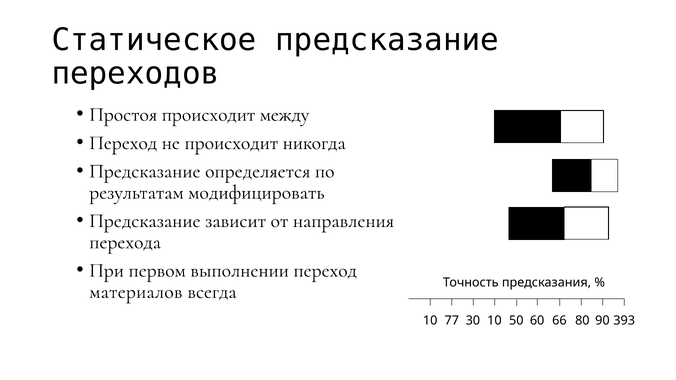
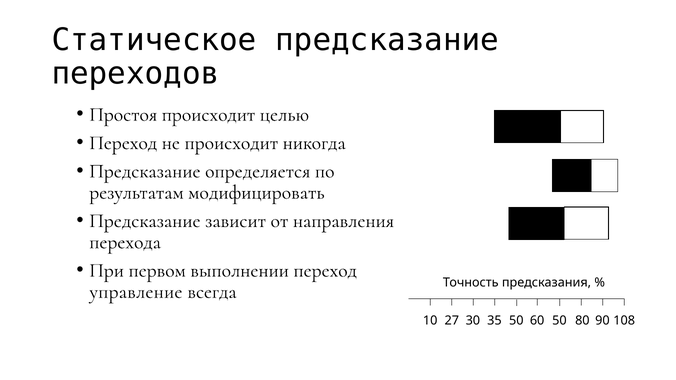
между: между -> целью
материалов: материалов -> управление
77: 77 -> 27
30 10: 10 -> 35
60 66: 66 -> 50
393: 393 -> 108
